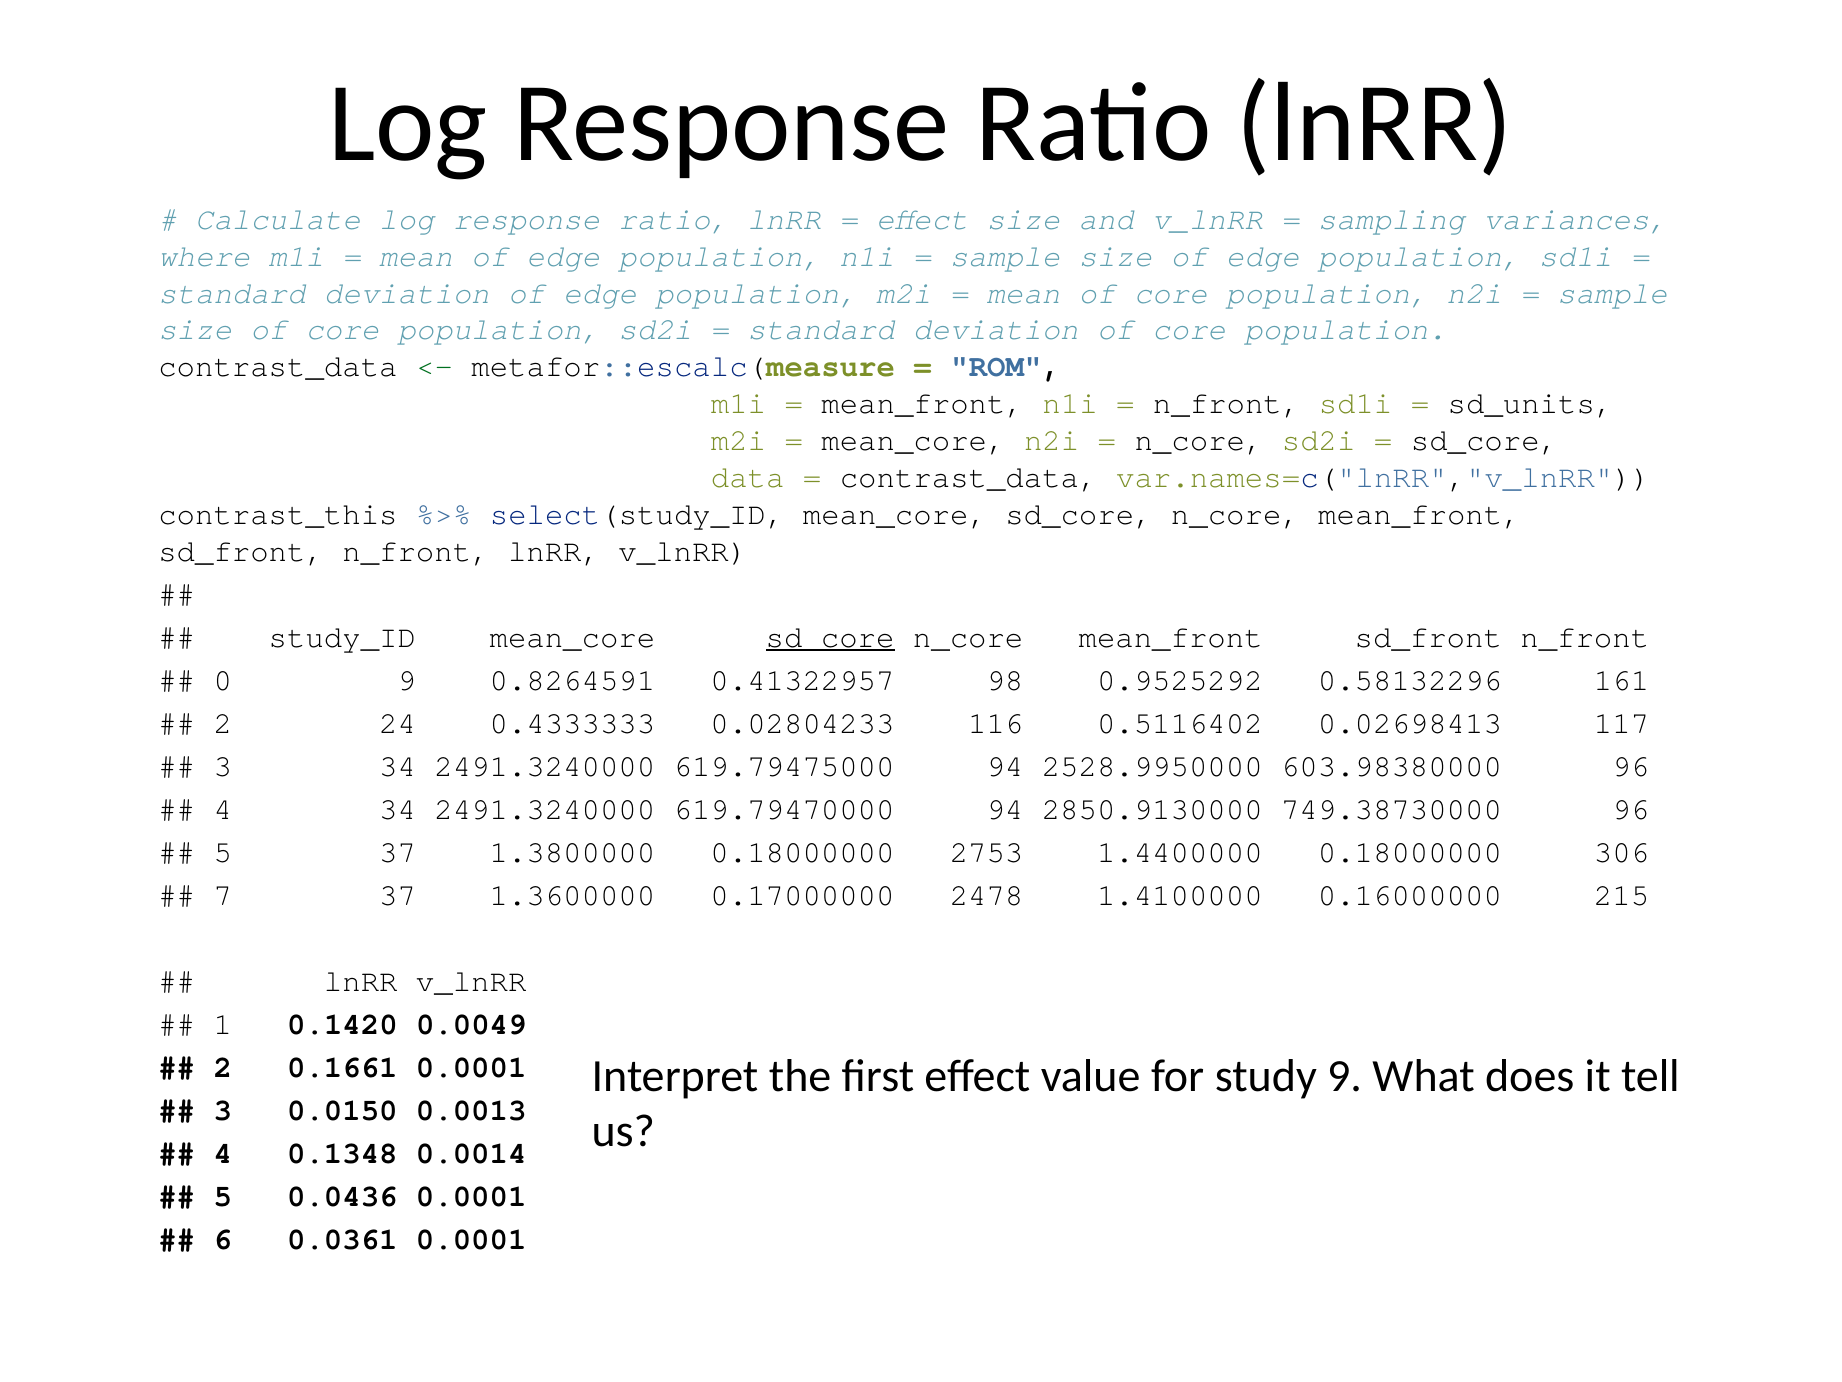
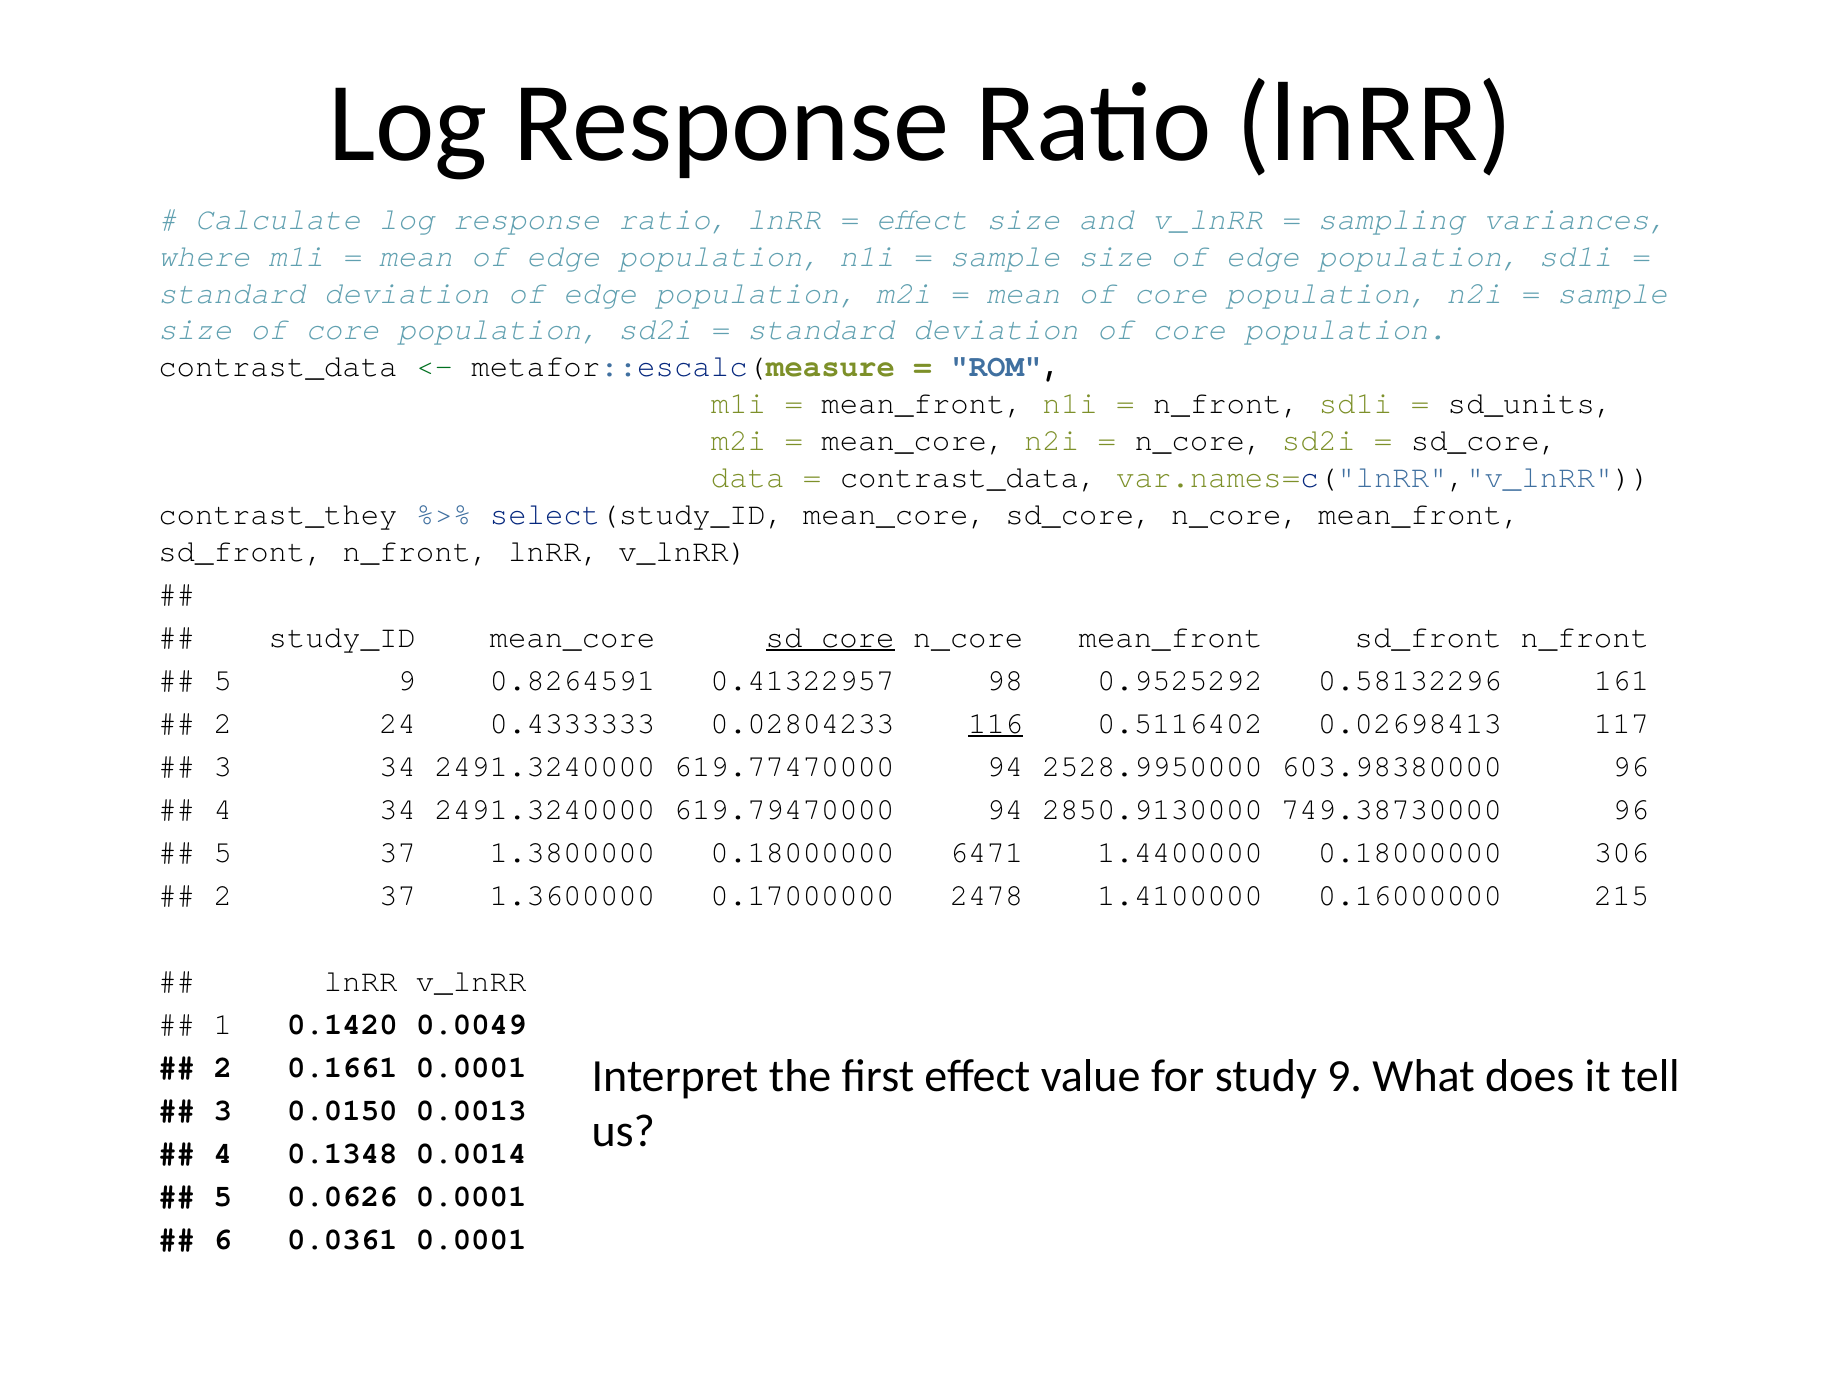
contrast_this: contrast_this -> contrast_they
0 at (223, 680): 0 -> 5
116 underline: none -> present
619.79475000: 619.79475000 -> 619.77470000
2753: 2753 -> 6471
7 at (223, 895): 7 -> 2
0.0436: 0.0436 -> 0.0626
